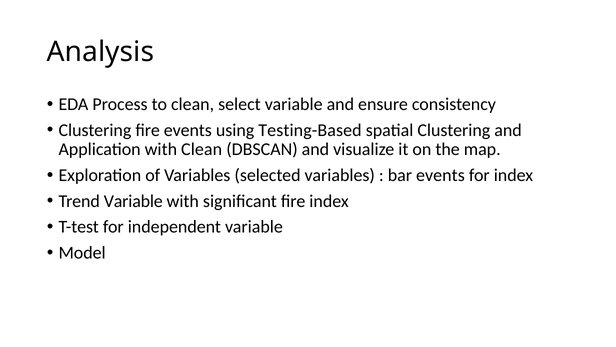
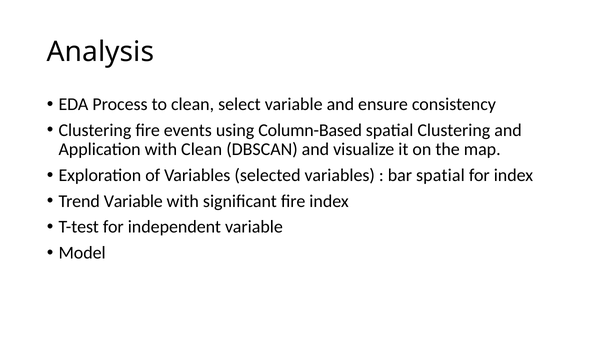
Testing-Based: Testing-Based -> Column-Based
bar events: events -> spatial
